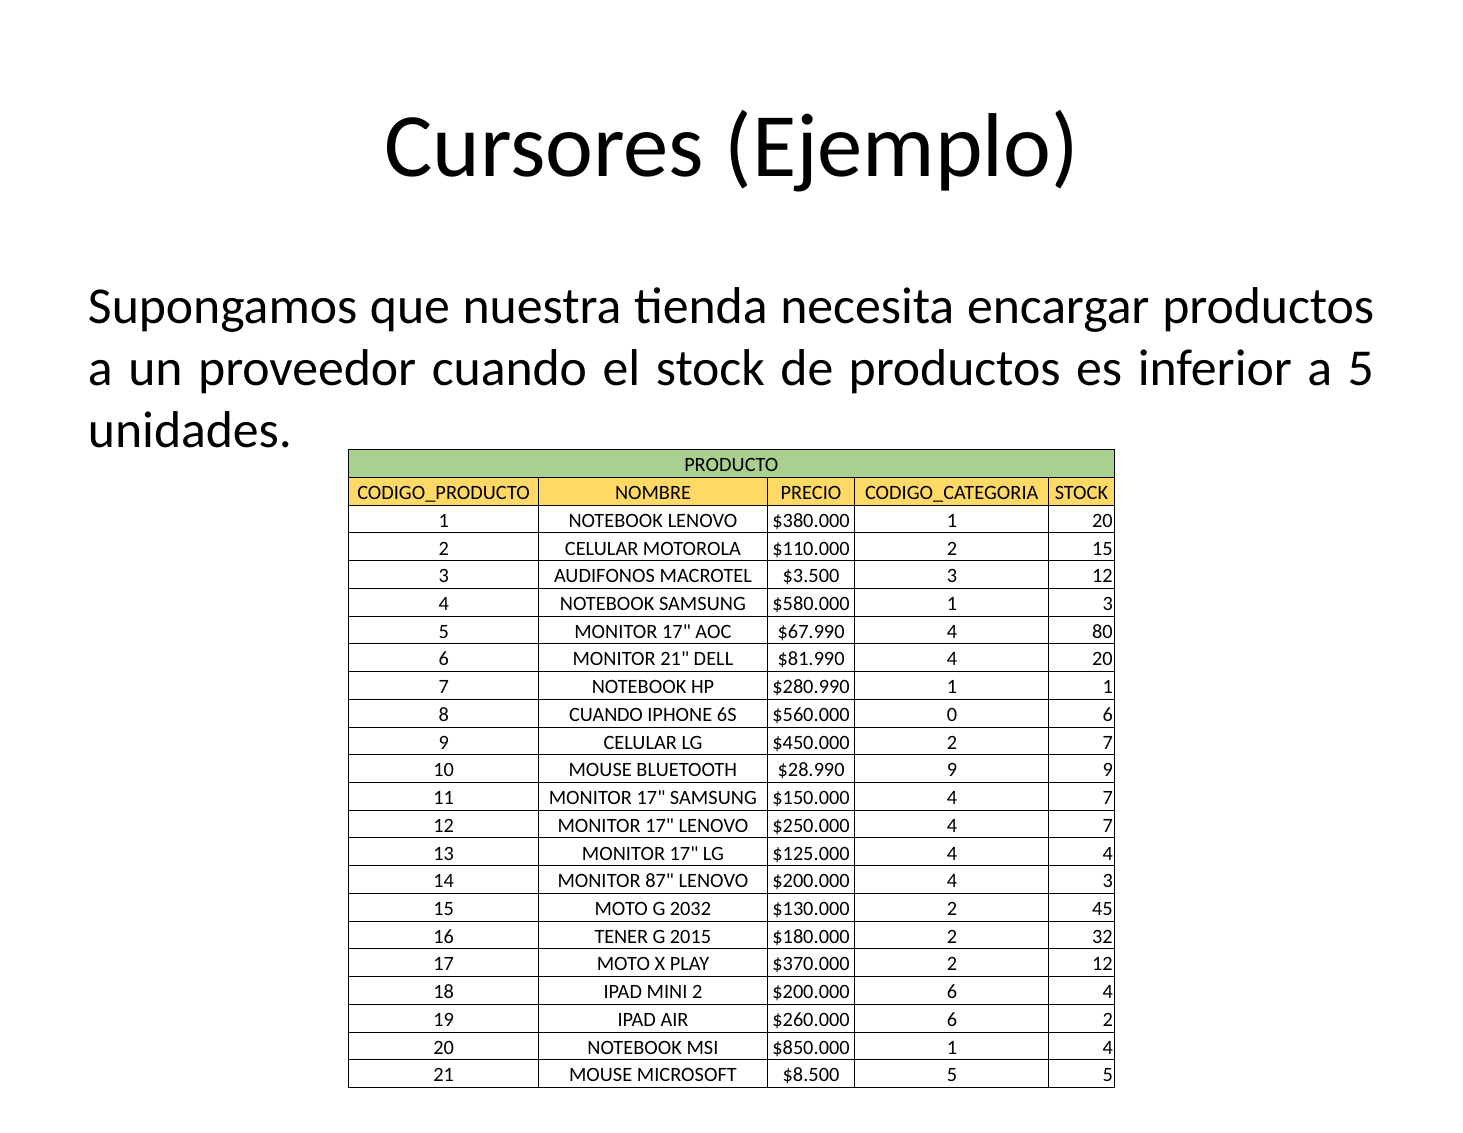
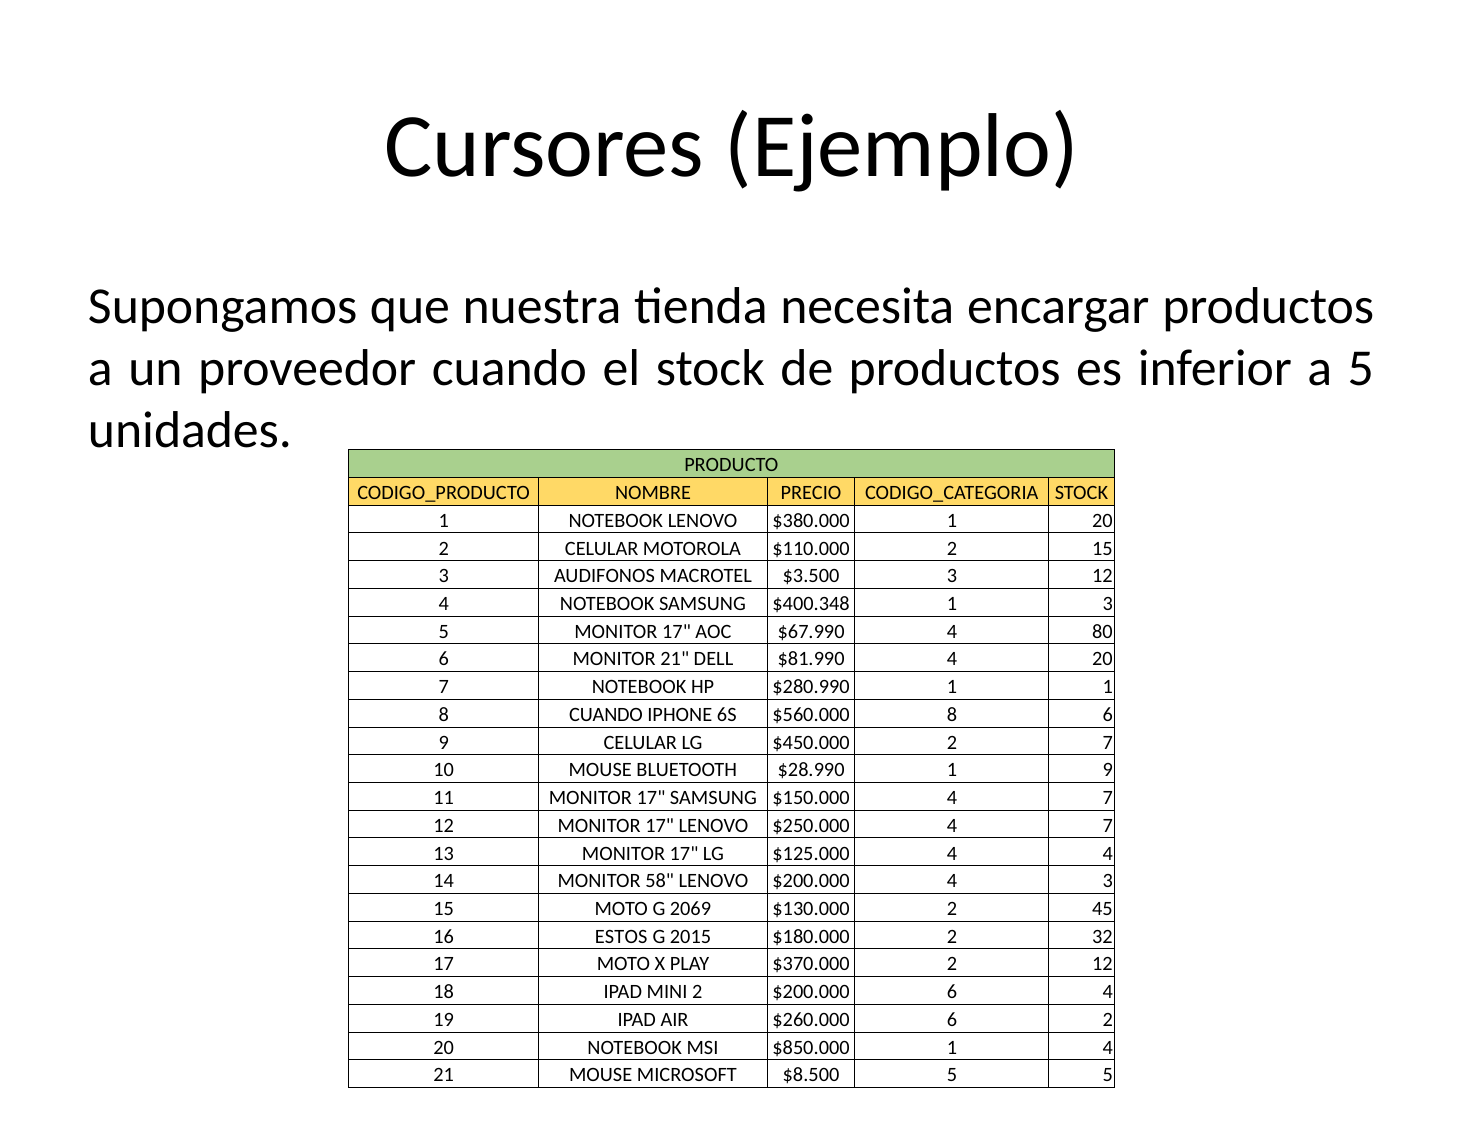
$580.000: $580.000 -> $400.348
$560.000 0: 0 -> 8
$28.990 9: 9 -> 1
87: 87 -> 58
2032: 2032 -> 2069
TENER: TENER -> ESTOS
